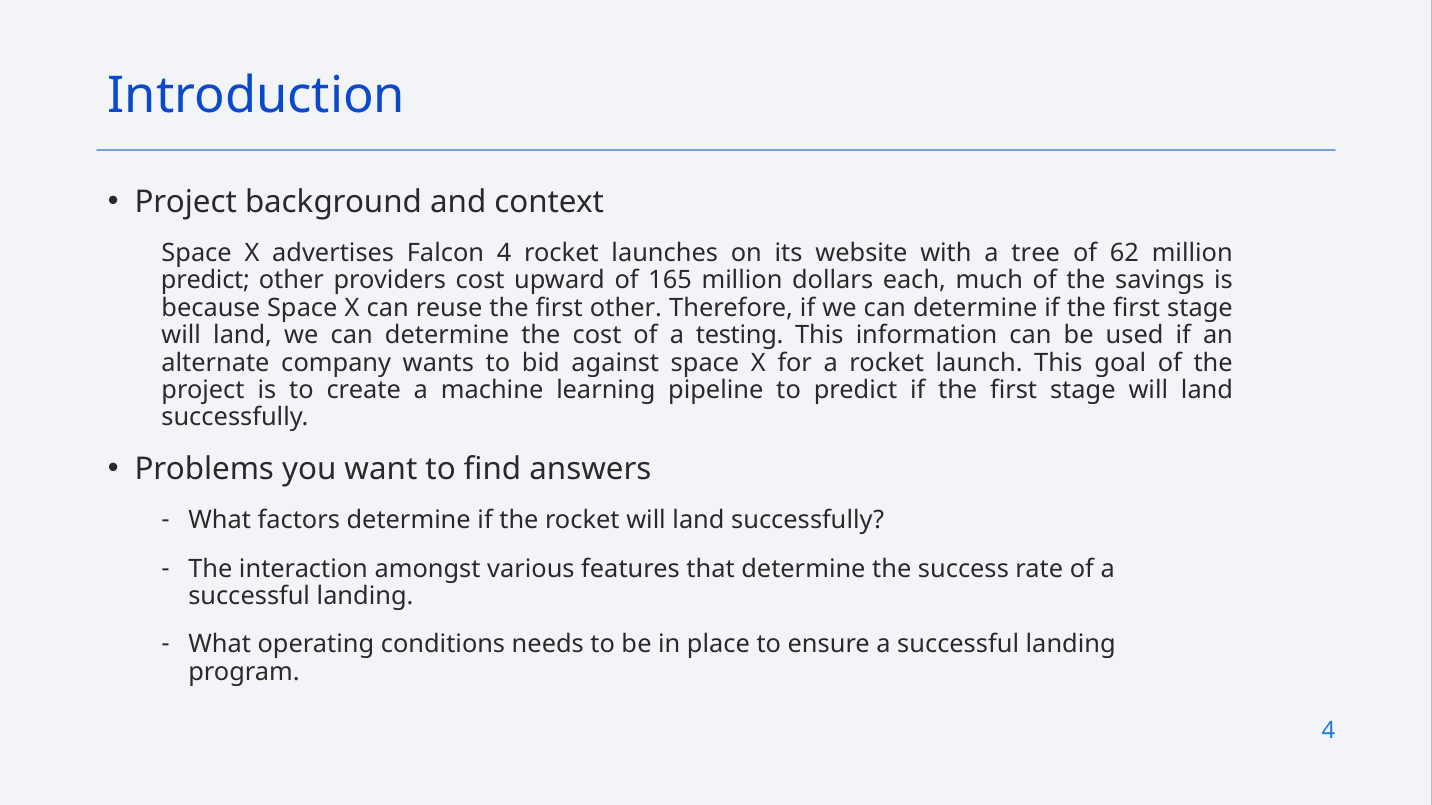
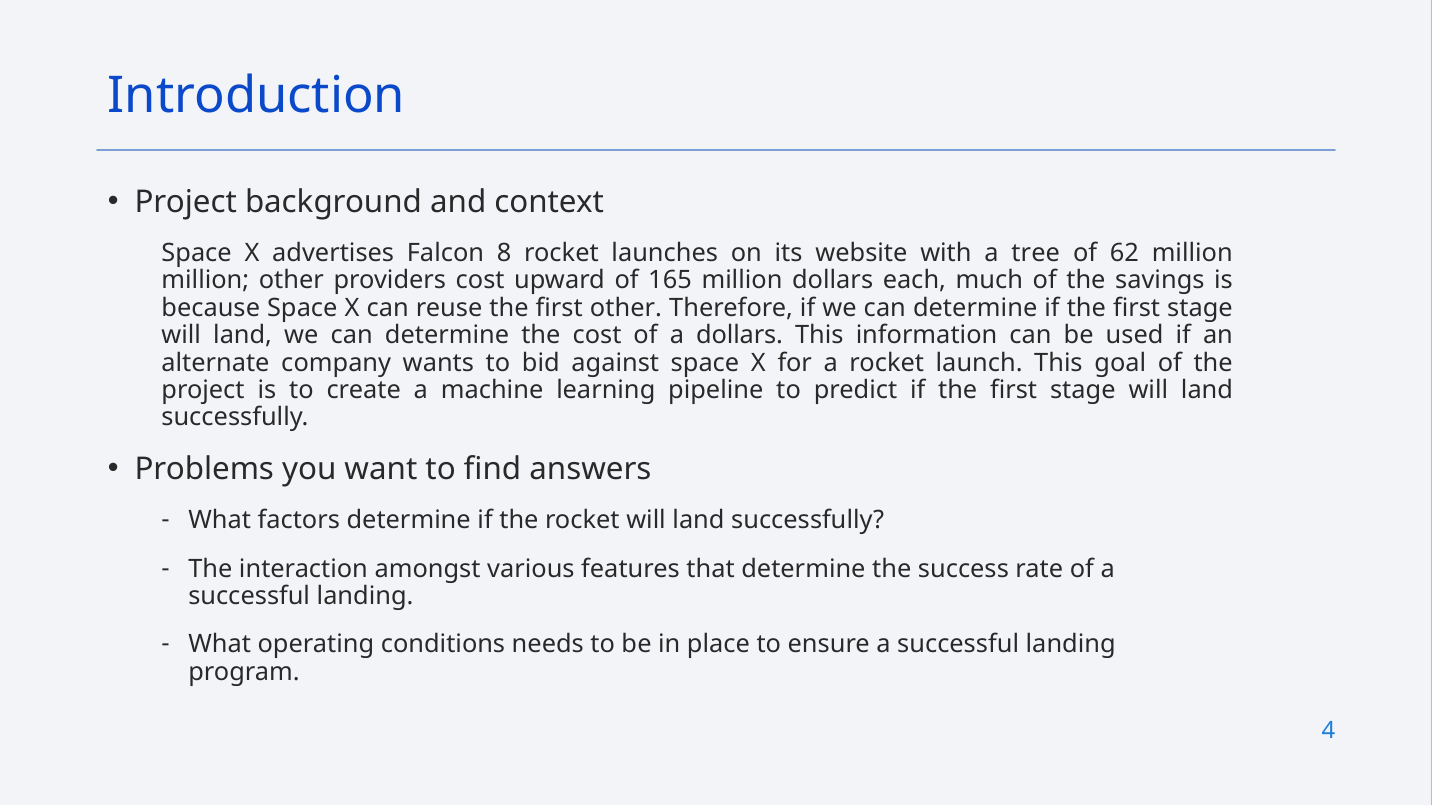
Falcon 4: 4 -> 8
predict at (205, 281): predict -> million
a testing: testing -> dollars
